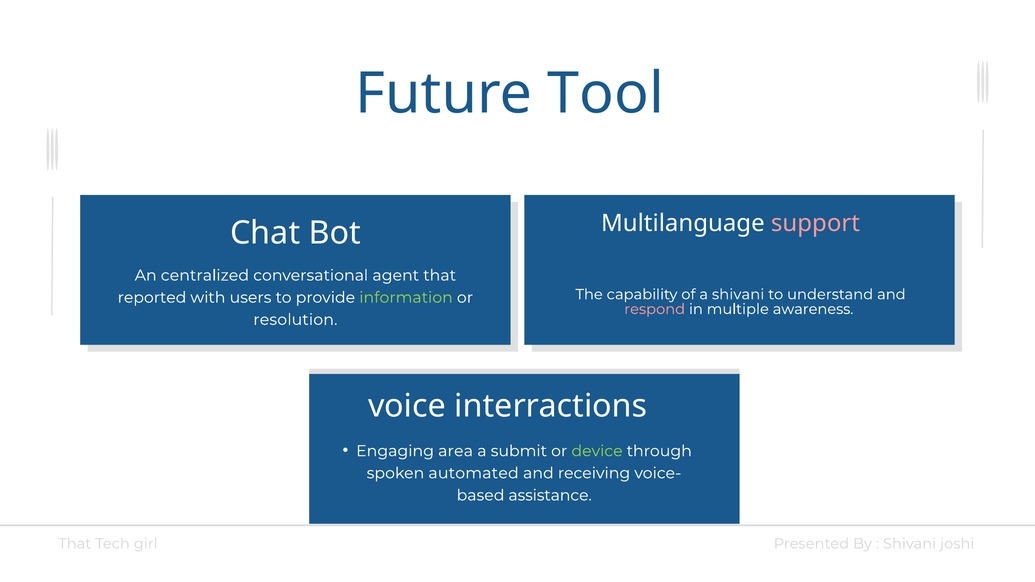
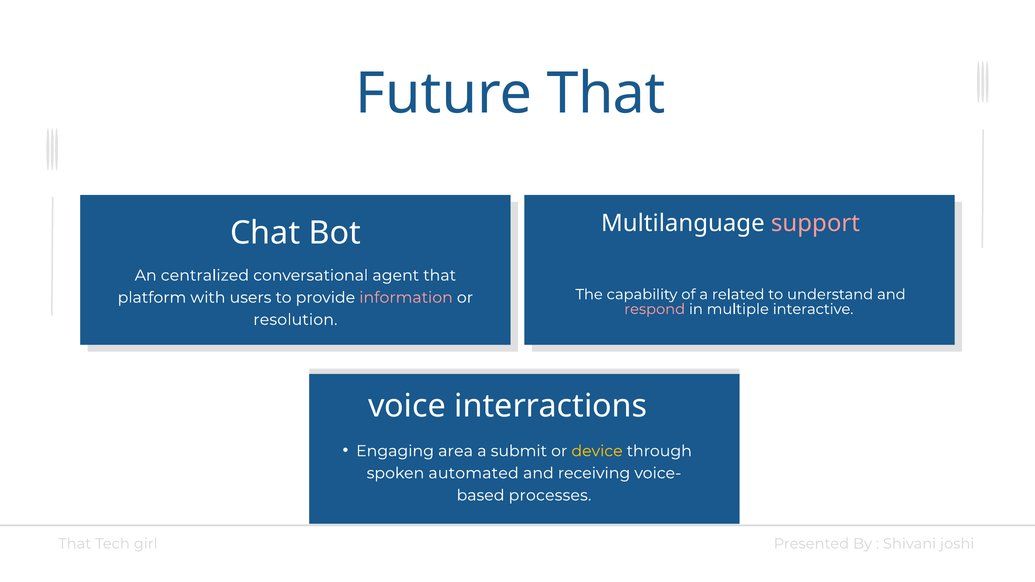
Future Tool: Tool -> That
a shivani: shivani -> related
reported: reported -> platform
information colour: light green -> pink
awareness: awareness -> interactive
device colour: light green -> yellow
assistance: assistance -> processes
